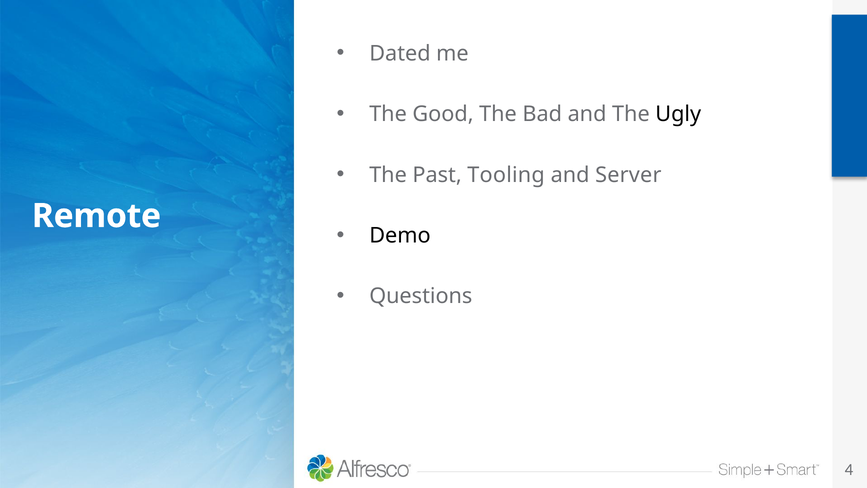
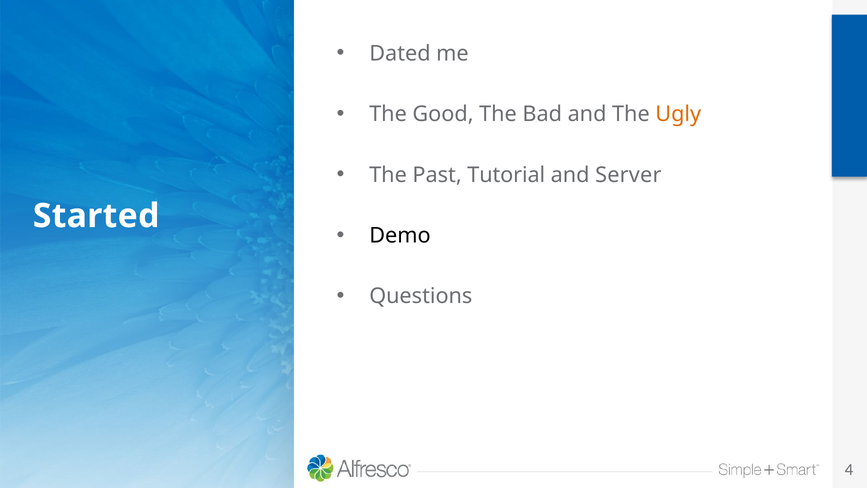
Ugly colour: black -> orange
Tooling: Tooling -> Tutorial
Remote: Remote -> Started
